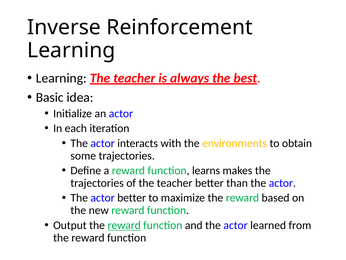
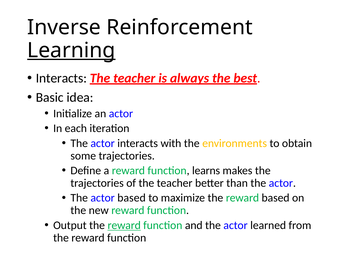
Learning at (71, 50) underline: none -> present
Learning at (61, 78): Learning -> Interacts
actor better: better -> based
